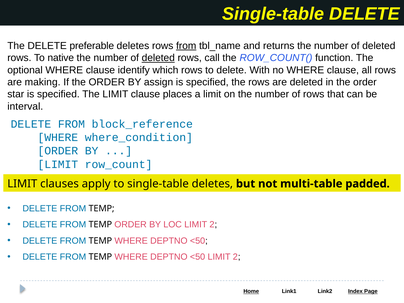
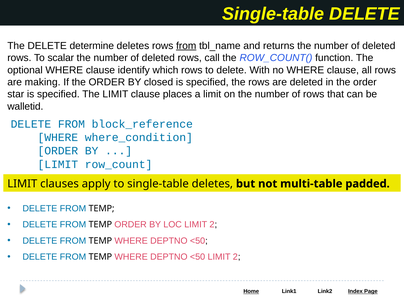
preferable: preferable -> determine
native: native -> scalar
deleted at (158, 58) underline: present -> none
assign: assign -> closed
interval: interval -> walletid
